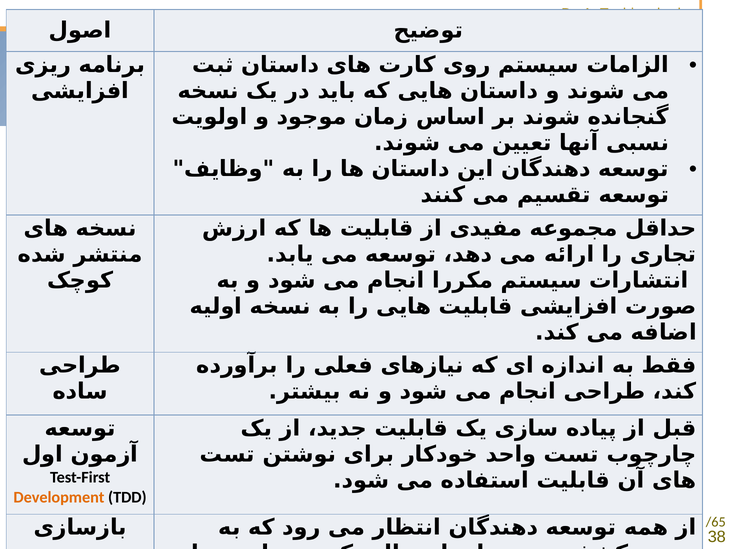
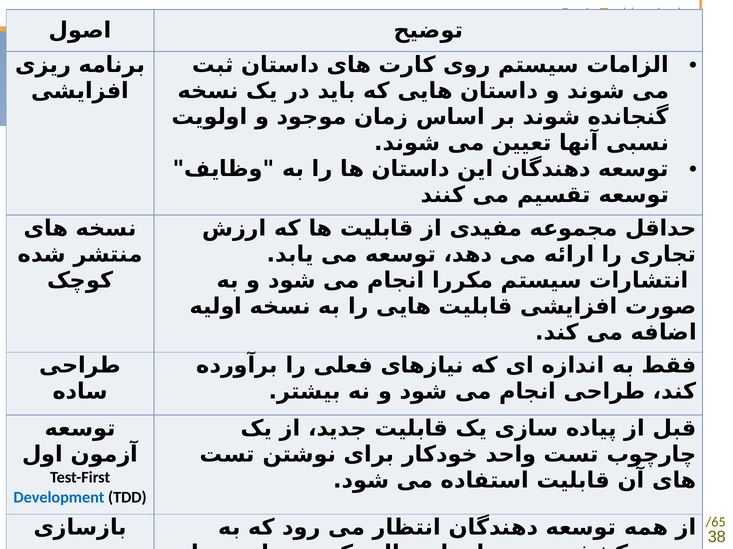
Development at (59, 498) colour: orange -> blue
